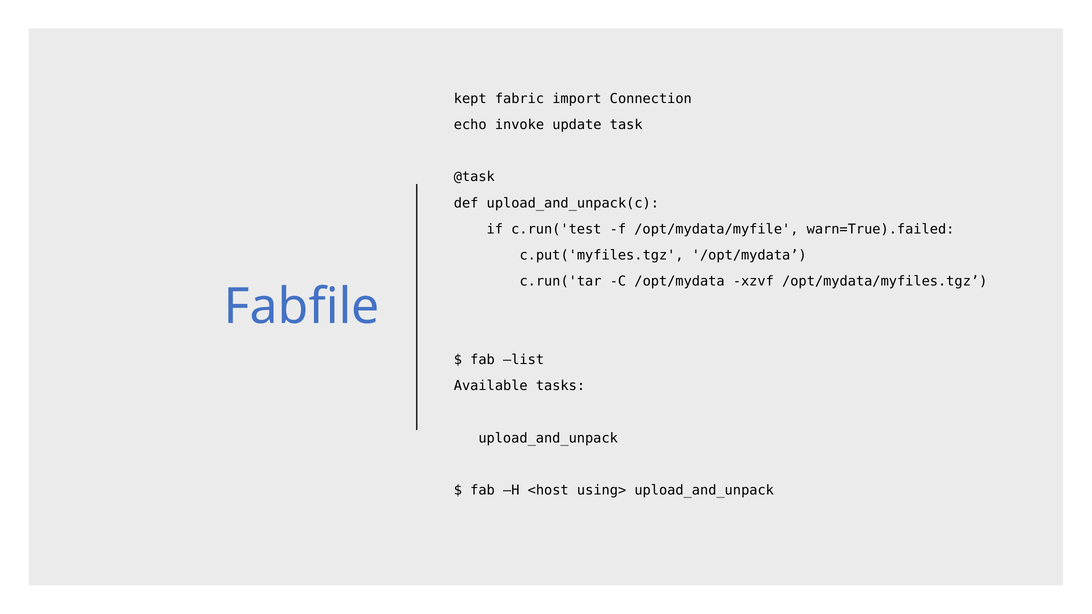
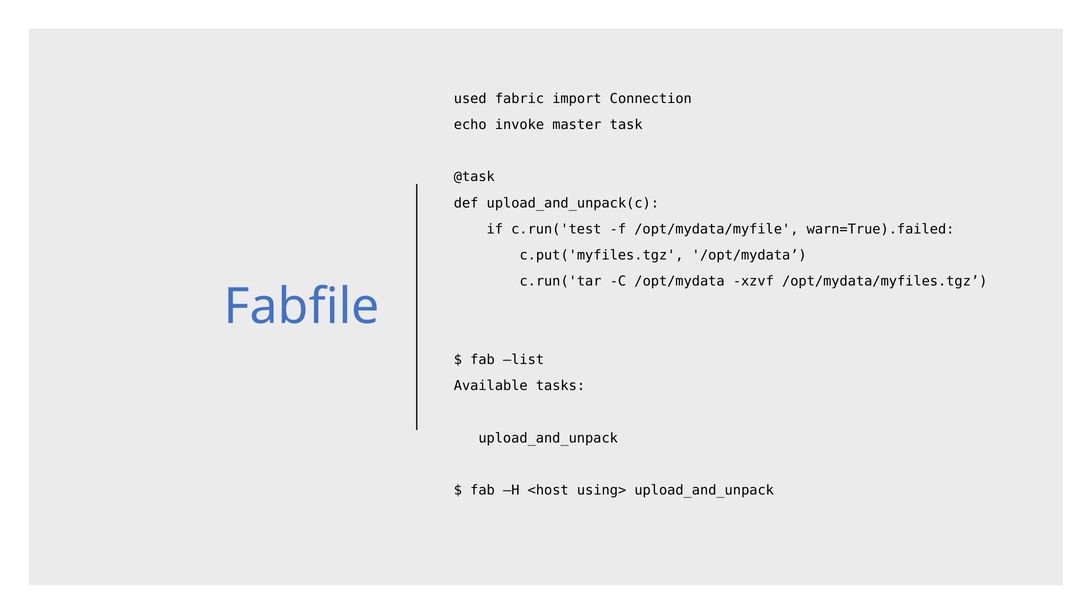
kept: kept -> used
update: update -> master
